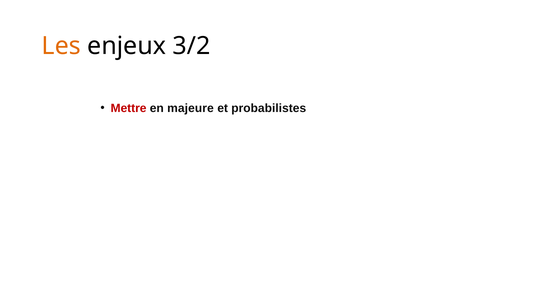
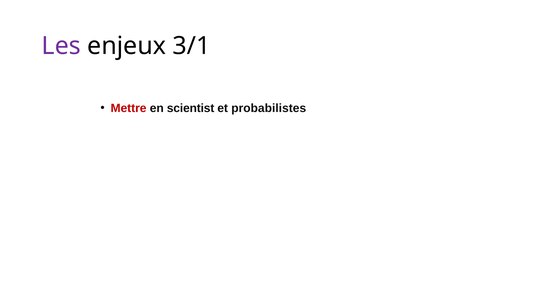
Les colour: orange -> purple
3/2: 3/2 -> 3/1
majeure: majeure -> scientist
